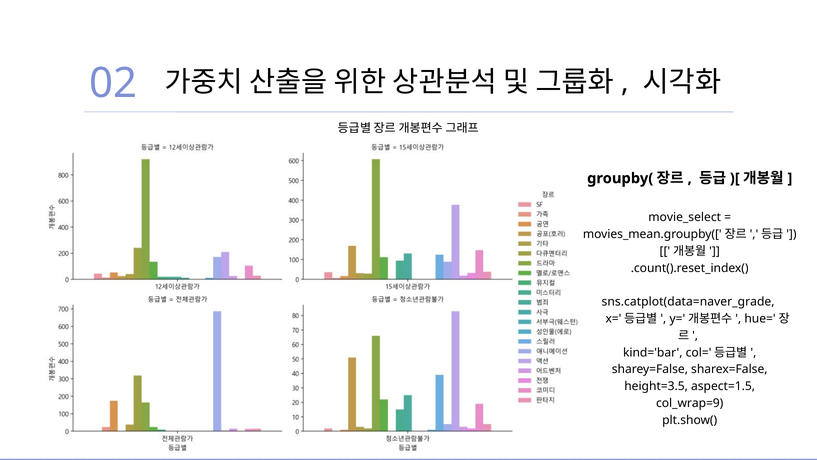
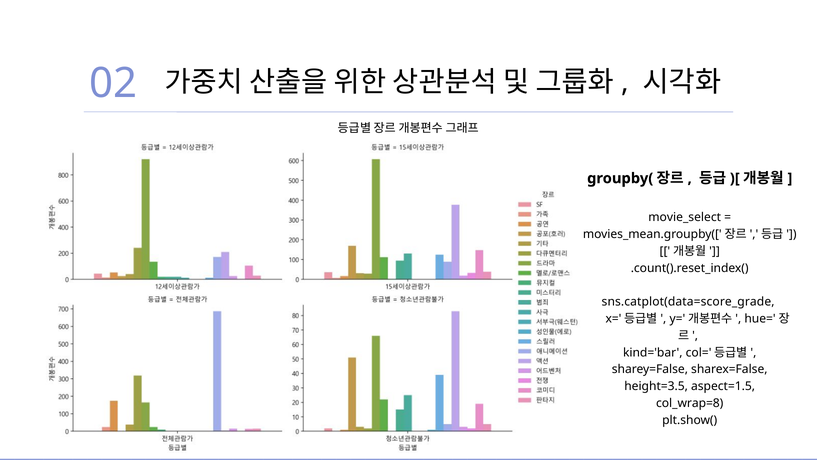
sns.catplot(data=naver_grade: sns.catplot(data=naver_grade -> sns.catplot(data=score_grade
col_wrap=9: col_wrap=9 -> col_wrap=8
